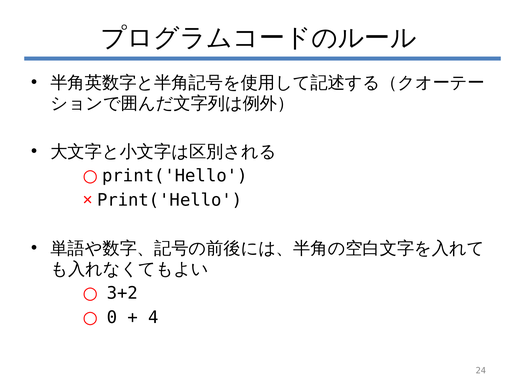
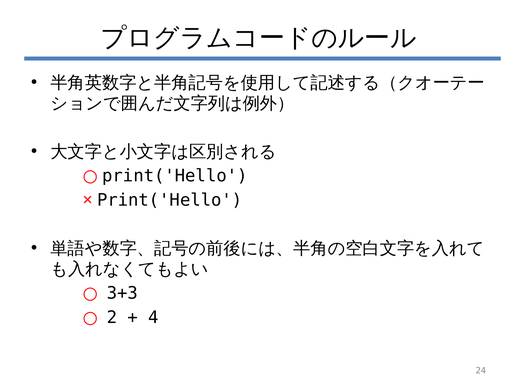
3+2: 3+2 -> 3+3
0: 0 -> 2
